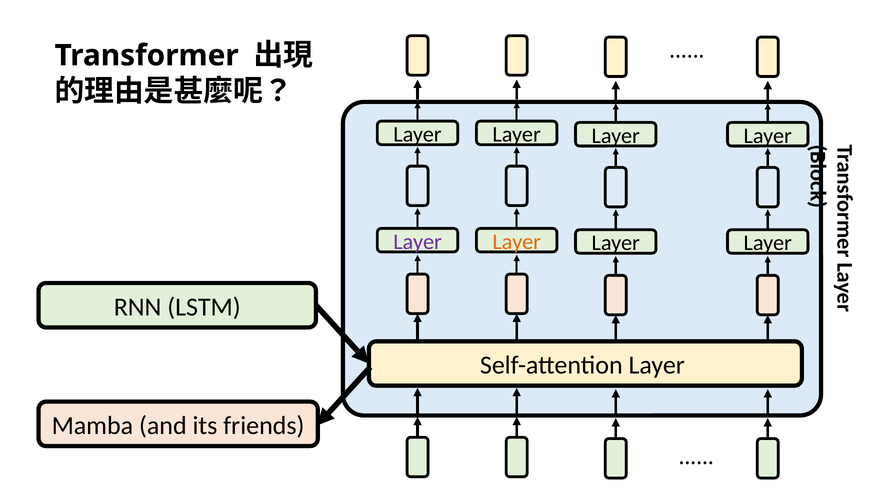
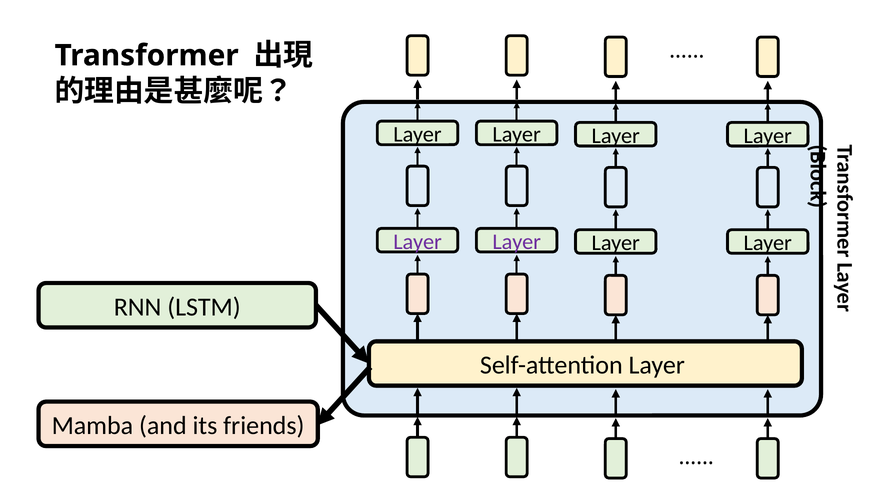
Layer at (517, 242) colour: orange -> purple
